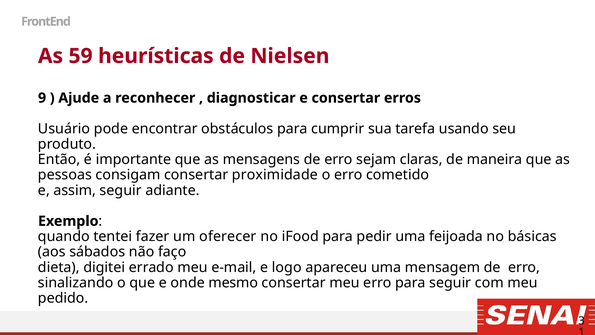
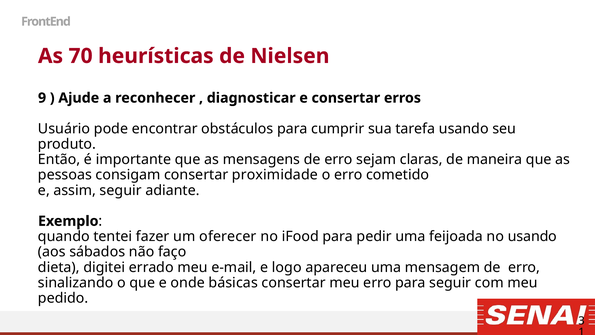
59: 59 -> 70
no básicas: básicas -> usando
mesmo: mesmo -> básicas
